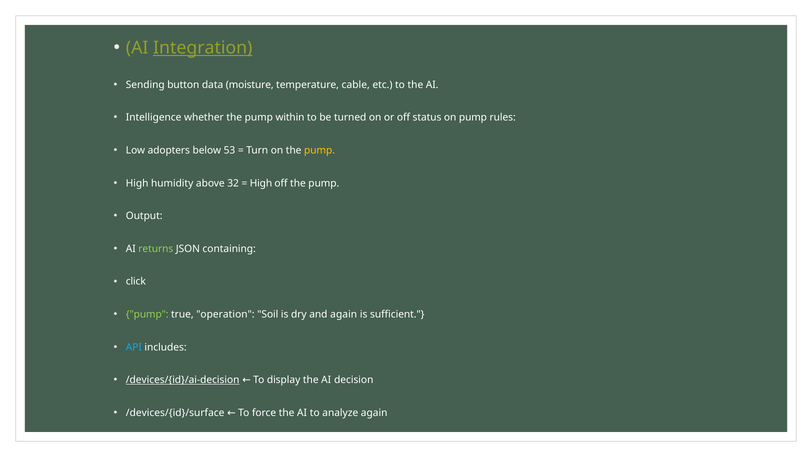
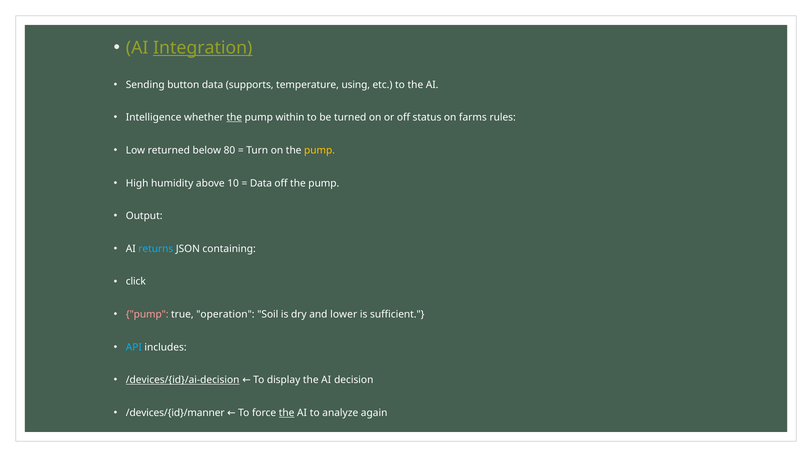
moisture: moisture -> supports
cable: cable -> using
the at (234, 117) underline: none -> present
on pump: pump -> farms
adopters: adopters -> returned
53: 53 -> 80
32: 32 -> 10
High at (261, 183): High -> Data
returns colour: light green -> light blue
pump at (147, 314) colour: light green -> pink
and again: again -> lower
/devices/{id}/surface: /devices/{id}/surface -> /devices/{id}/manner
the at (287, 413) underline: none -> present
